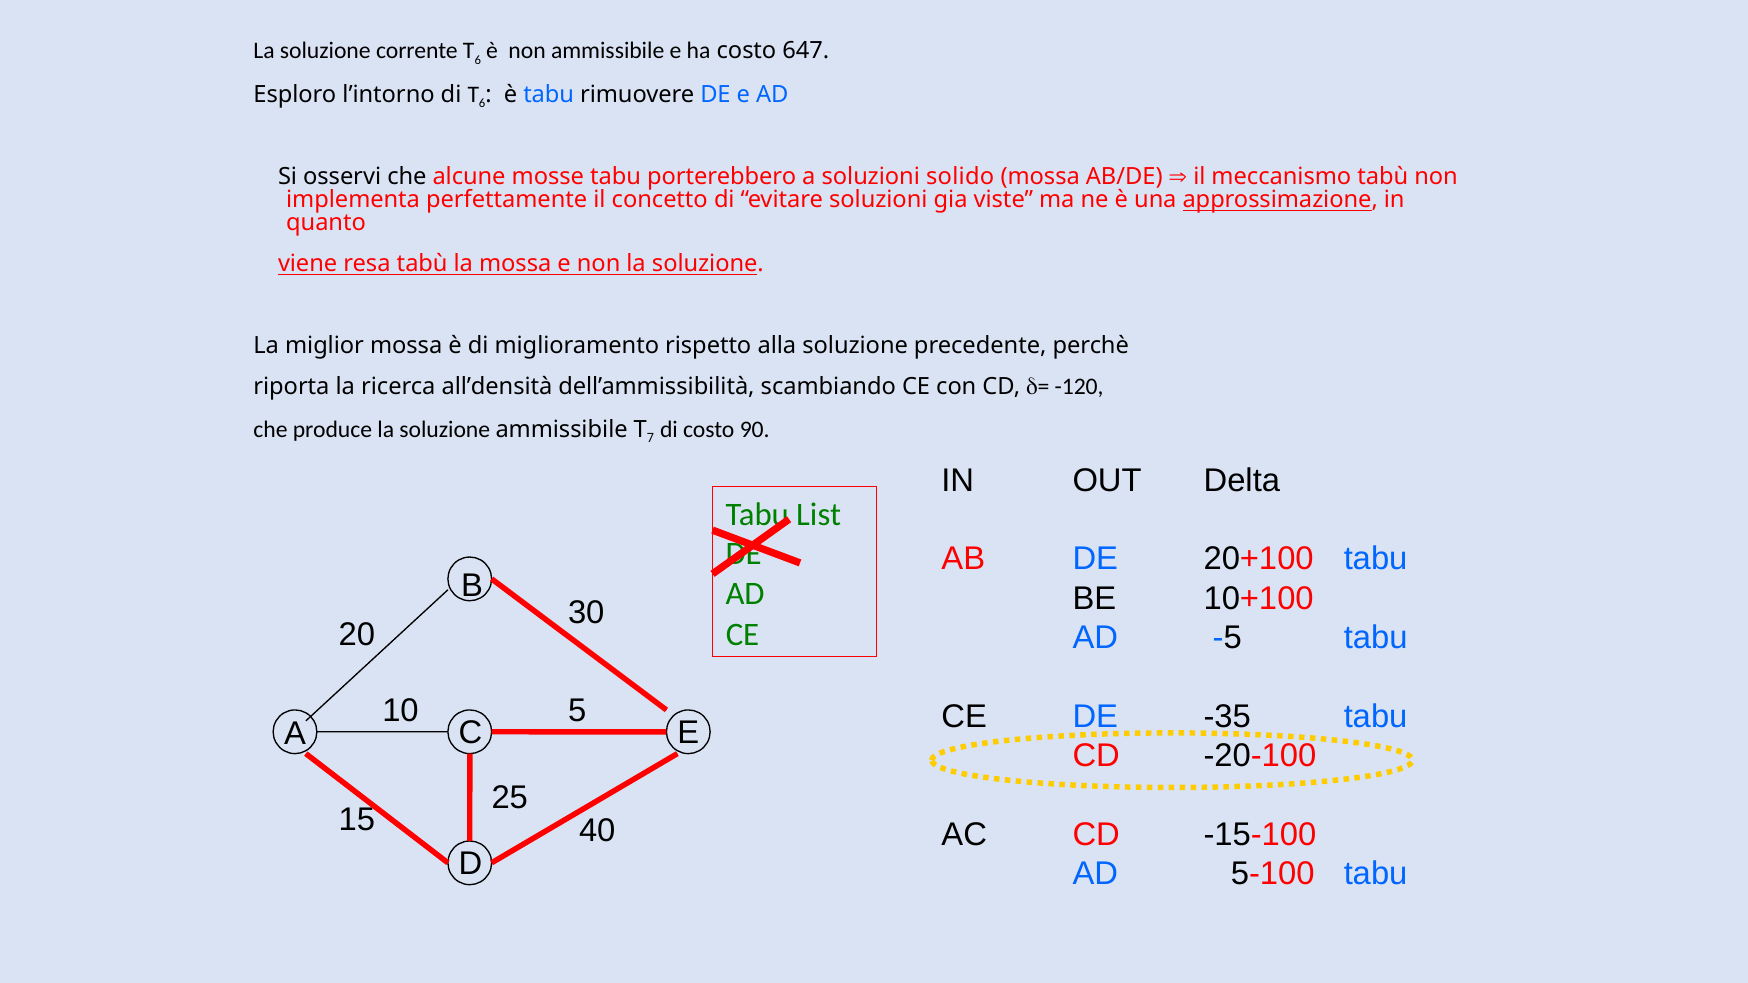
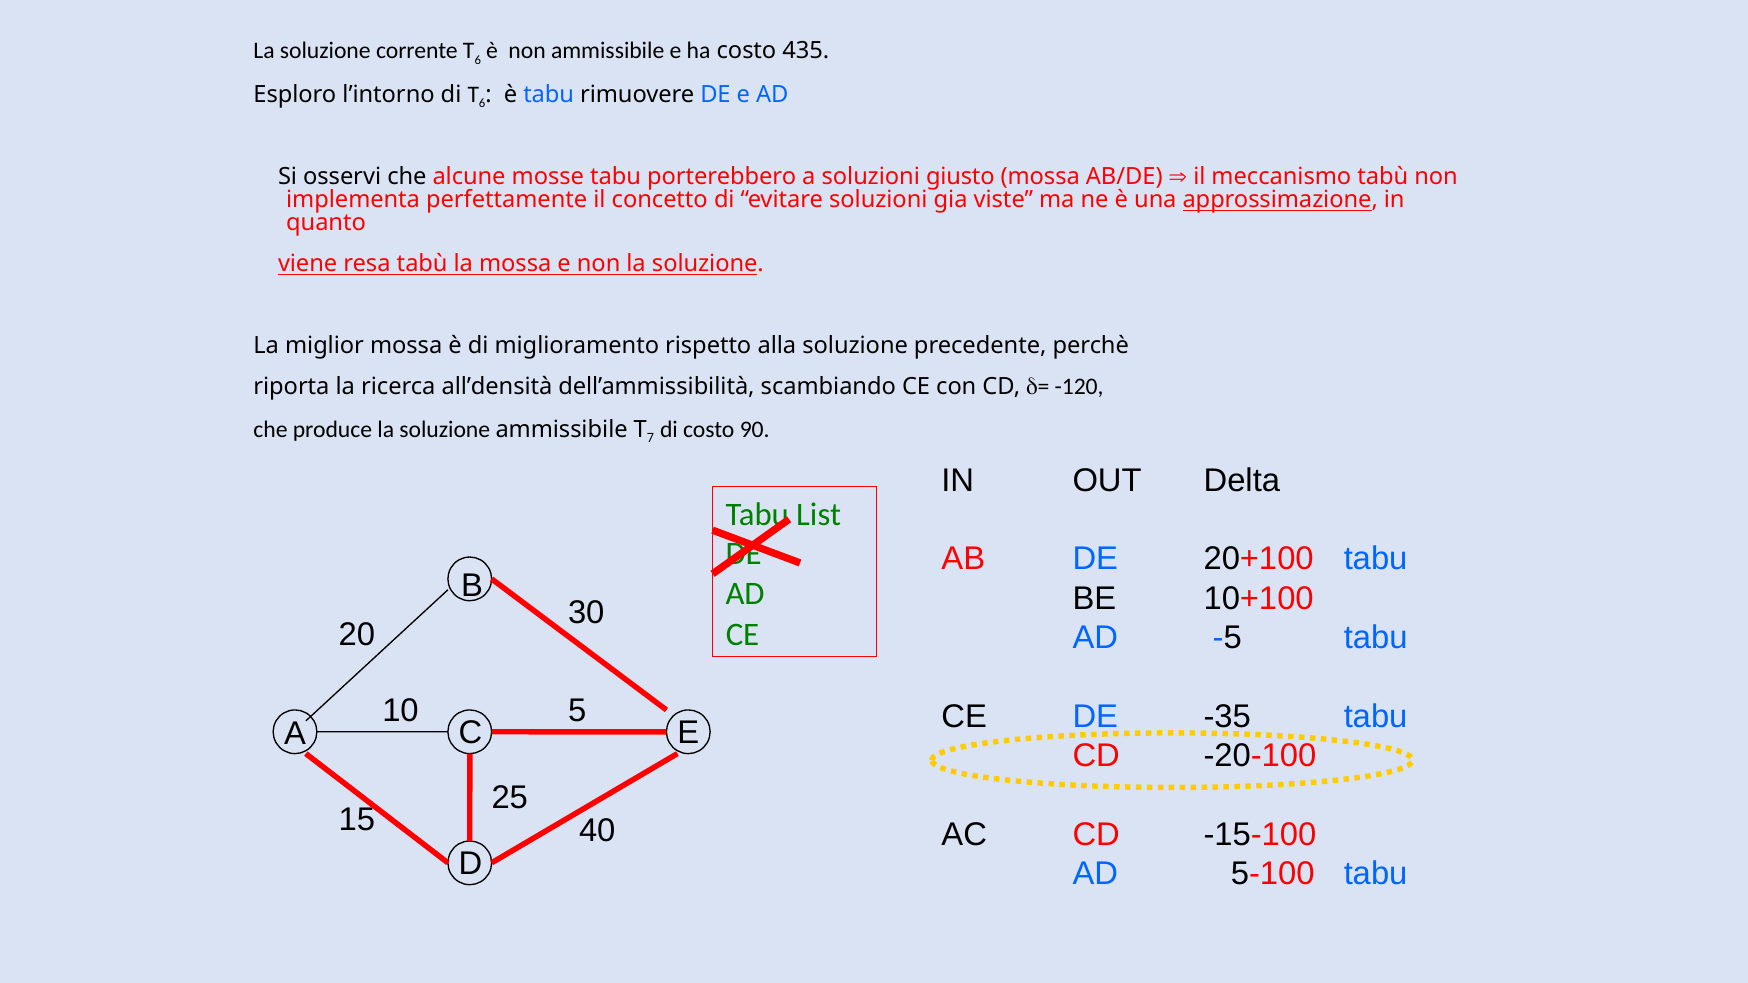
647: 647 -> 435
solido: solido -> giusto
